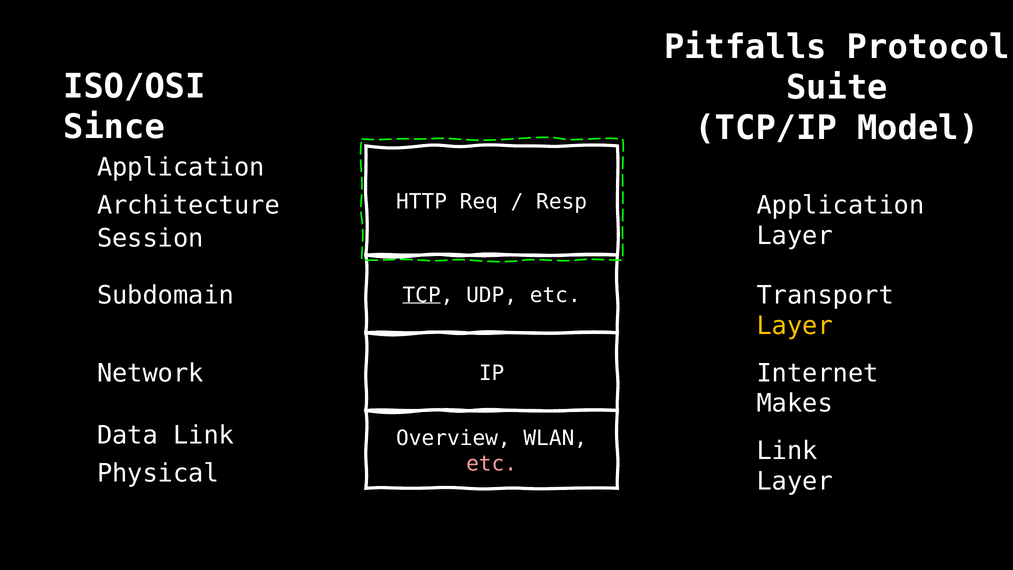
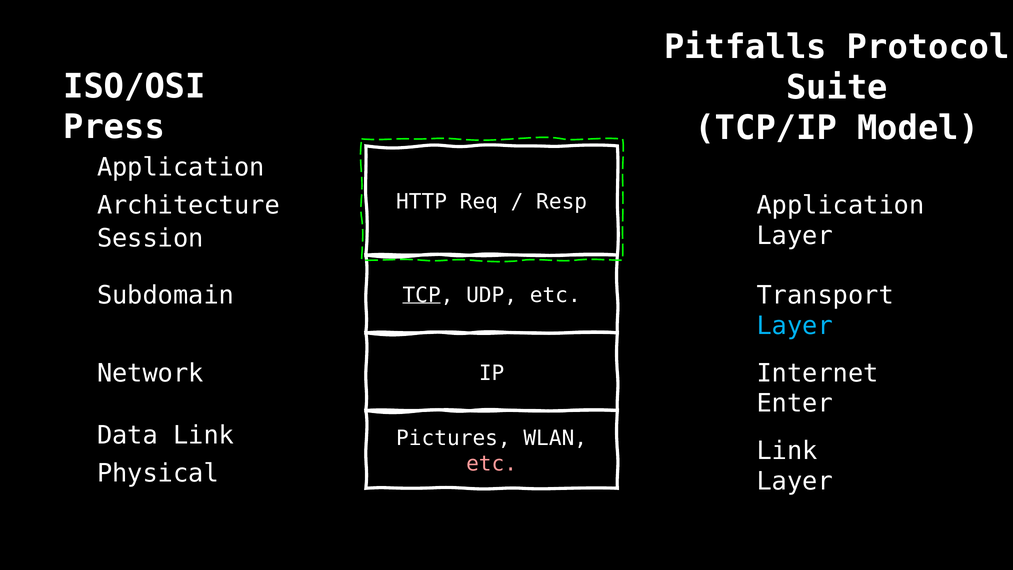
Since: Since -> Press
Layer at (795, 326) colour: yellow -> light blue
Makes: Makes -> Enter
Overview: Overview -> Pictures
